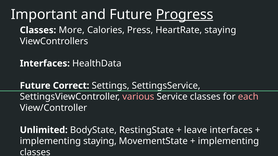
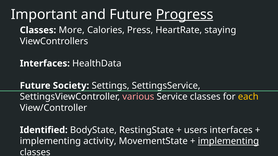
Correct: Correct -> Society
each colour: pink -> yellow
Unlimited: Unlimited -> Identified
leave: leave -> users
implementing staying: staying -> activity
implementing at (228, 141) underline: none -> present
